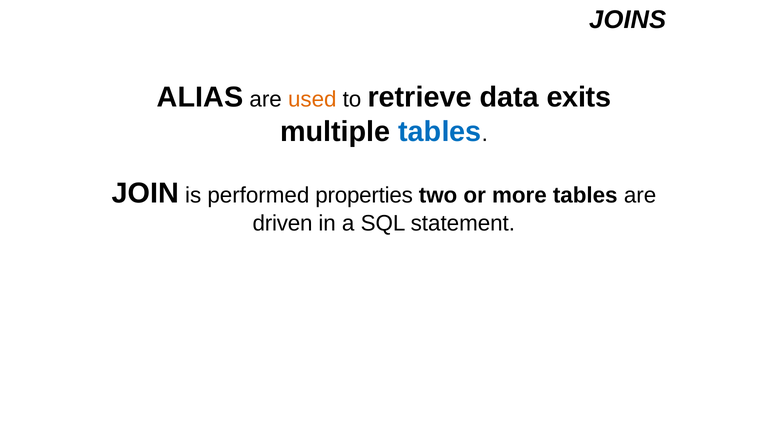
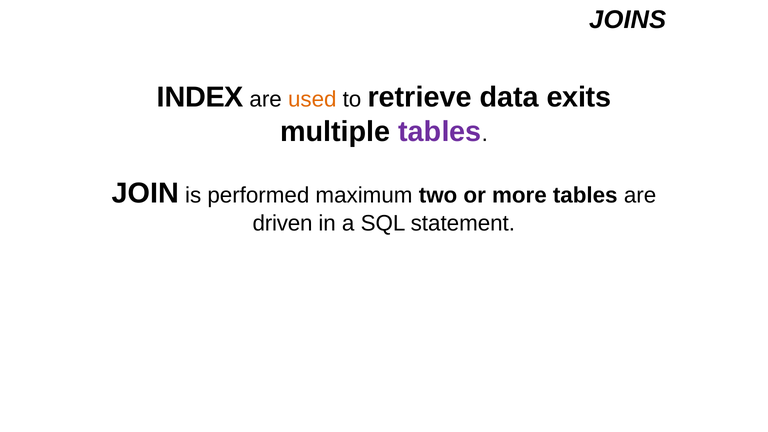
ALIAS: ALIAS -> INDEX
tables at (440, 132) colour: blue -> purple
properties: properties -> maximum
